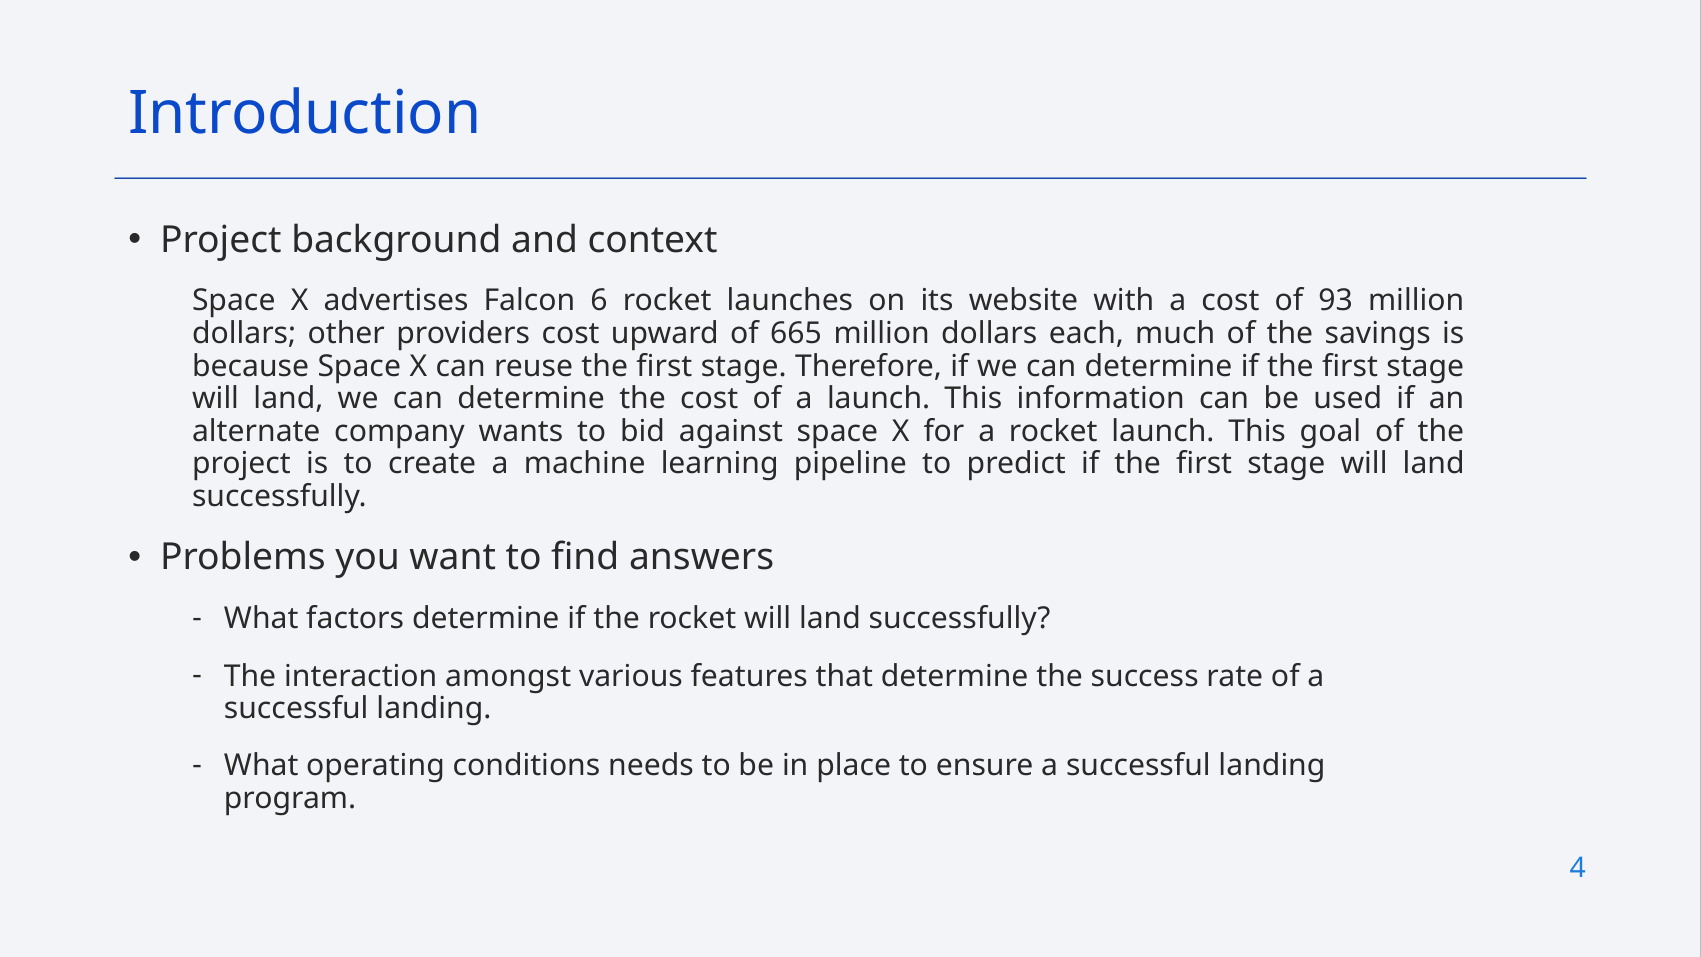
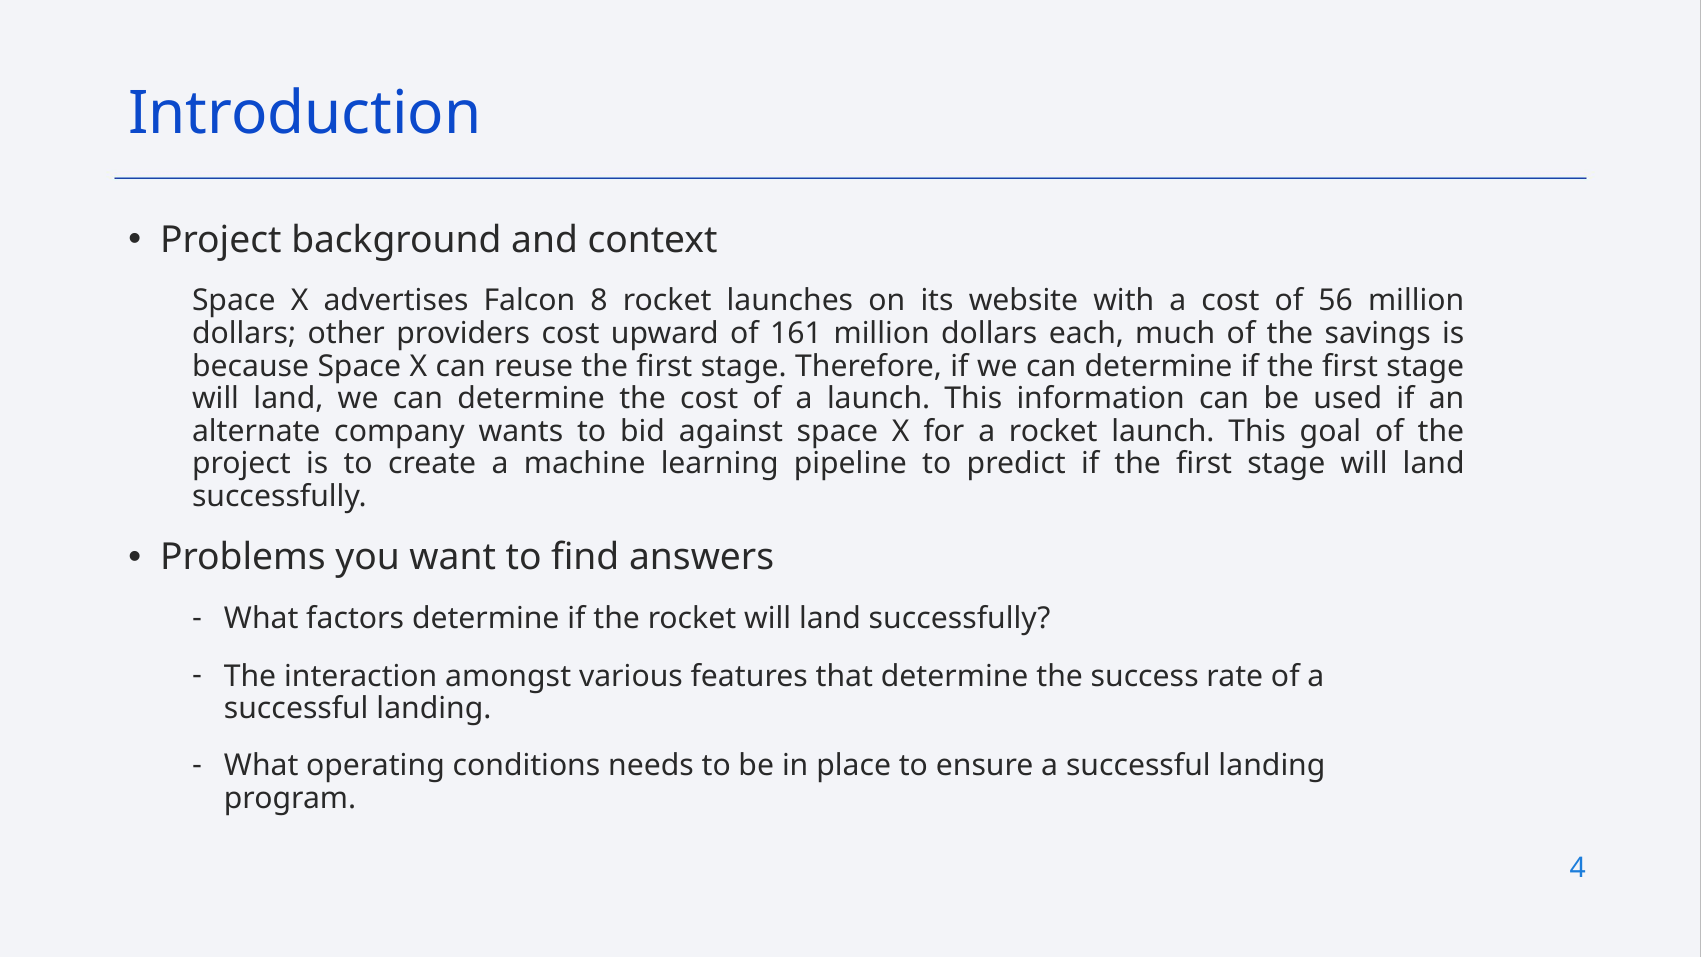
6: 6 -> 8
93: 93 -> 56
665: 665 -> 161
